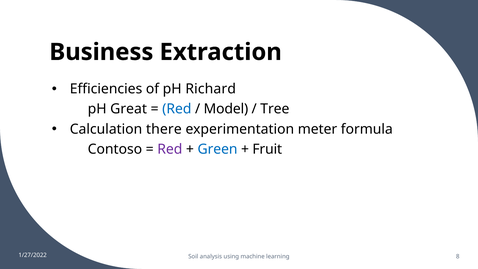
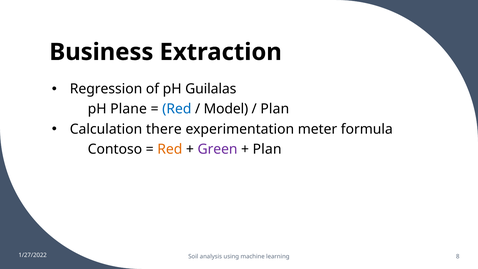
Efficiencies: Efficiencies -> Regression
Richard: Richard -> Guilalas
Great: Great -> Plane
Tree at (275, 109): Tree -> Plan
Red at (170, 149) colour: purple -> orange
Green colour: blue -> purple
Fruit at (267, 149): Fruit -> Plan
